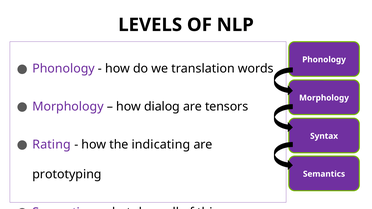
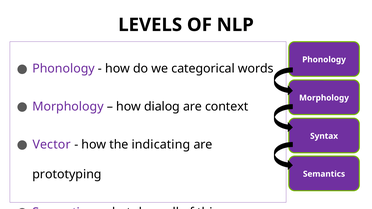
translation: translation -> categorical
tensors: tensors -> context
Rating: Rating -> Vector
